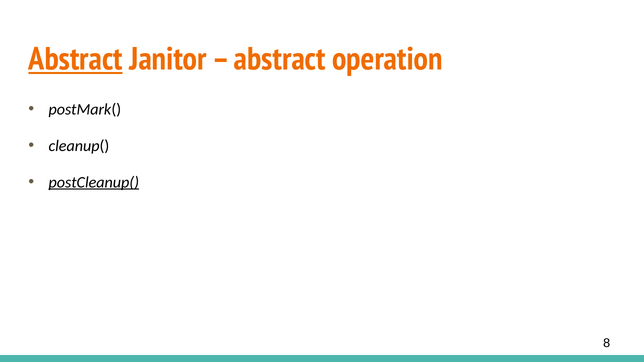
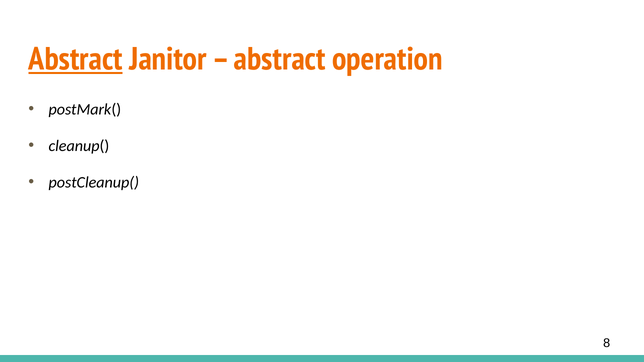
postCleanup( underline: present -> none
